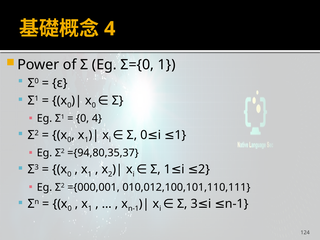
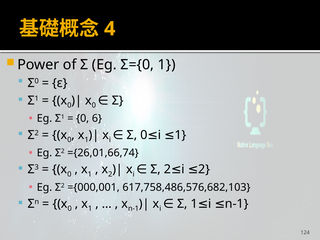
0 4: 4 -> 6
={94,80,35,37: ={94,80,35,37 -> ={26,01,66,74
Σ 1: 1 -> 2
010,012,100,101,110,111: 010,012,100,101,110,111 -> 617,758,486,576,682,103
Σ 3: 3 -> 1
